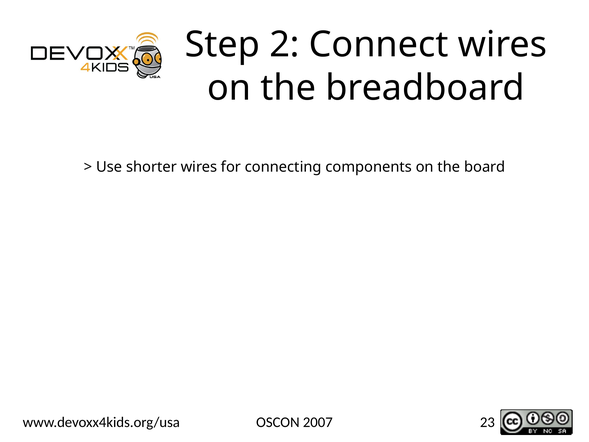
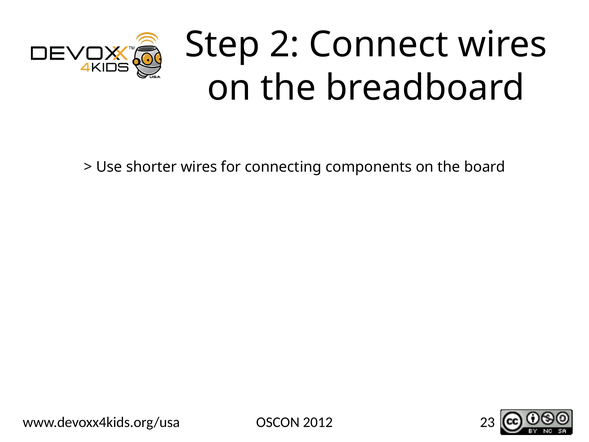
2007: 2007 -> 2012
